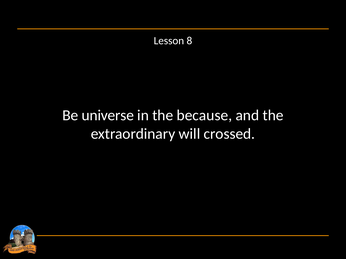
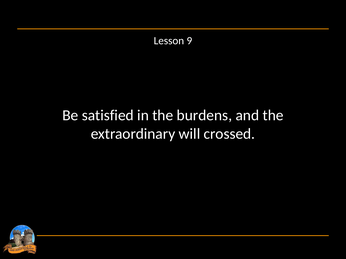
8: 8 -> 9
universe: universe -> satisfied
because: because -> burdens
